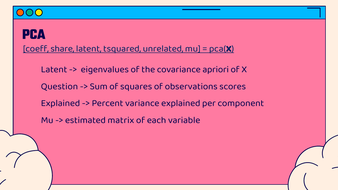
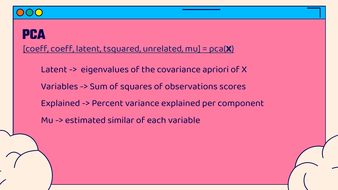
coeff share: share -> coeff
Question: Question -> Variables
matrix: matrix -> similar
